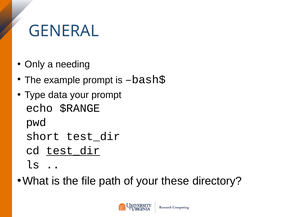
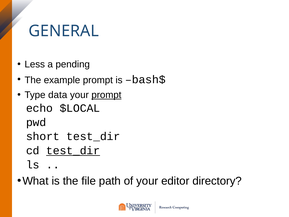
Only: Only -> Less
needing: needing -> pending
prompt at (106, 95) underline: none -> present
$RANGE: $RANGE -> $LOCAL
these: these -> editor
